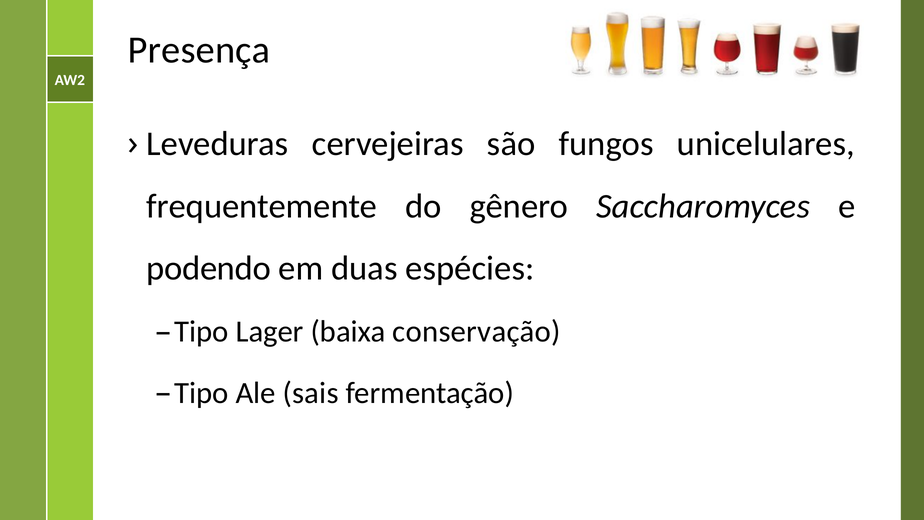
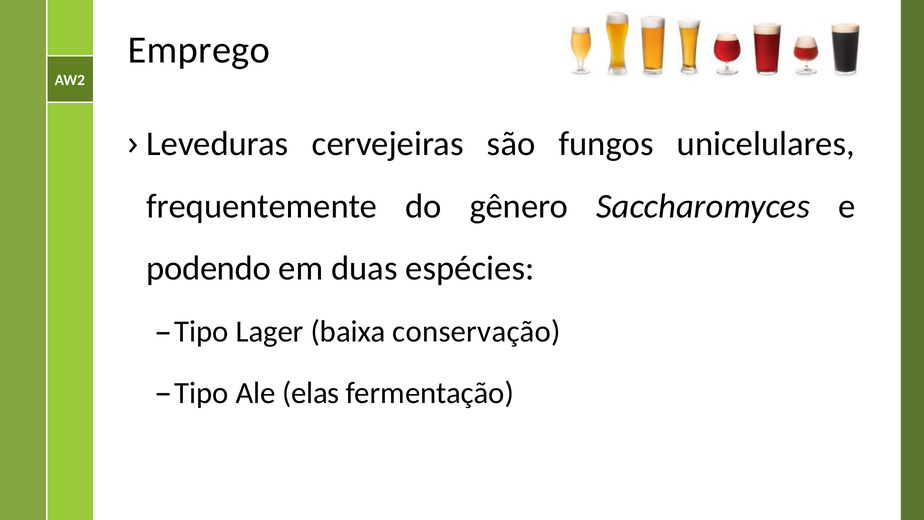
Presença: Presença -> Emprego
sais: sais -> elas
